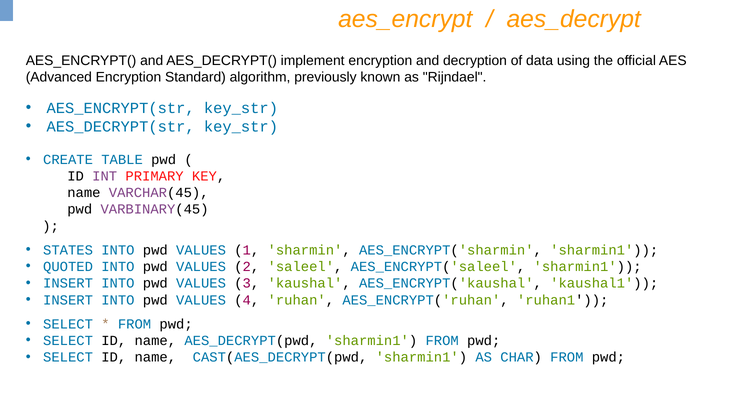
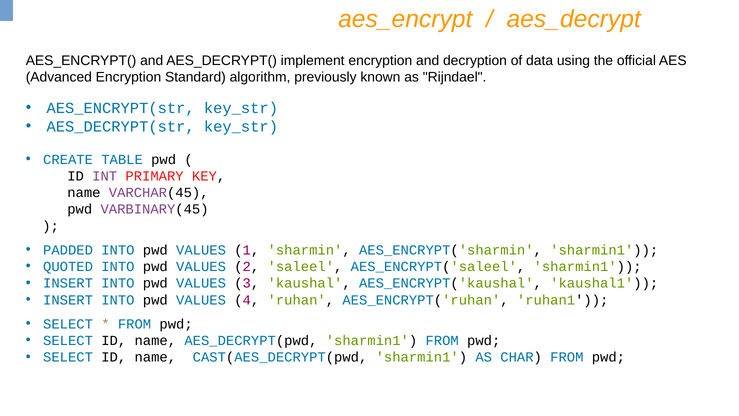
STATES: STATES -> PADDED
